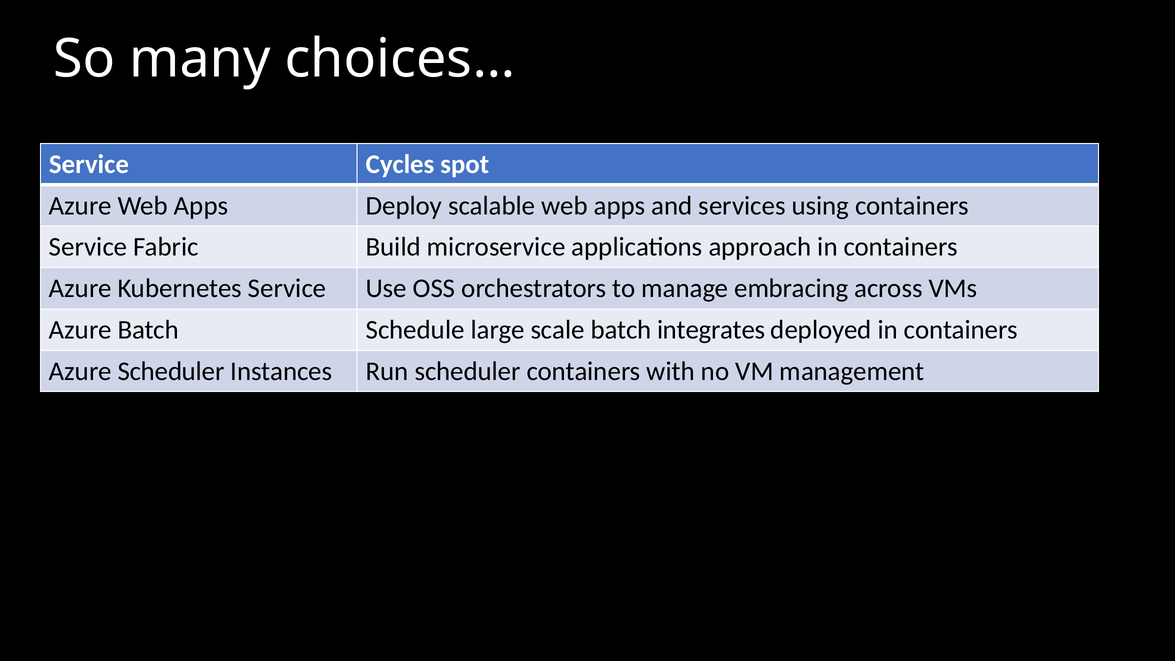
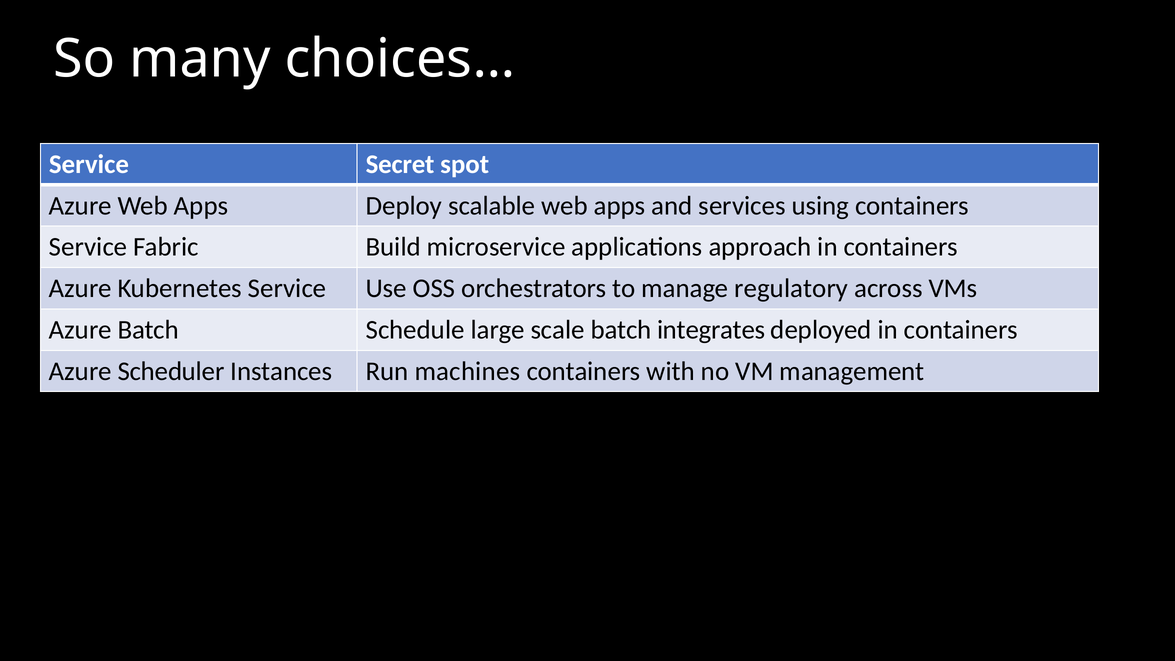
Cycles: Cycles -> Secret
embracing: embracing -> regulatory
Run scheduler: scheduler -> machines
